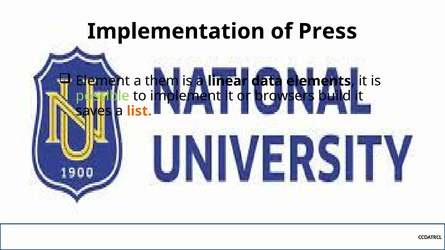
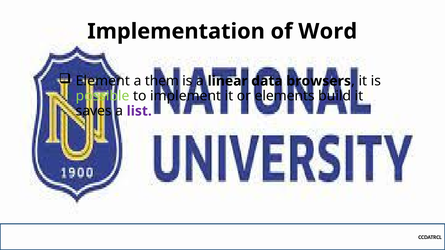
Press: Press -> Word
elements: elements -> browsers
browsers: browsers -> elements
list colour: orange -> purple
